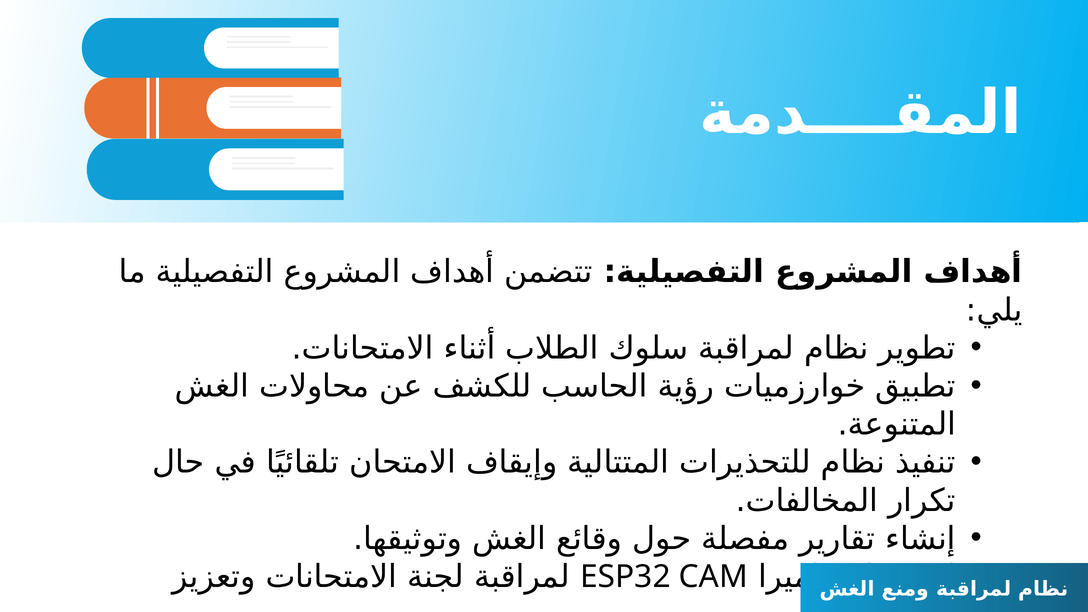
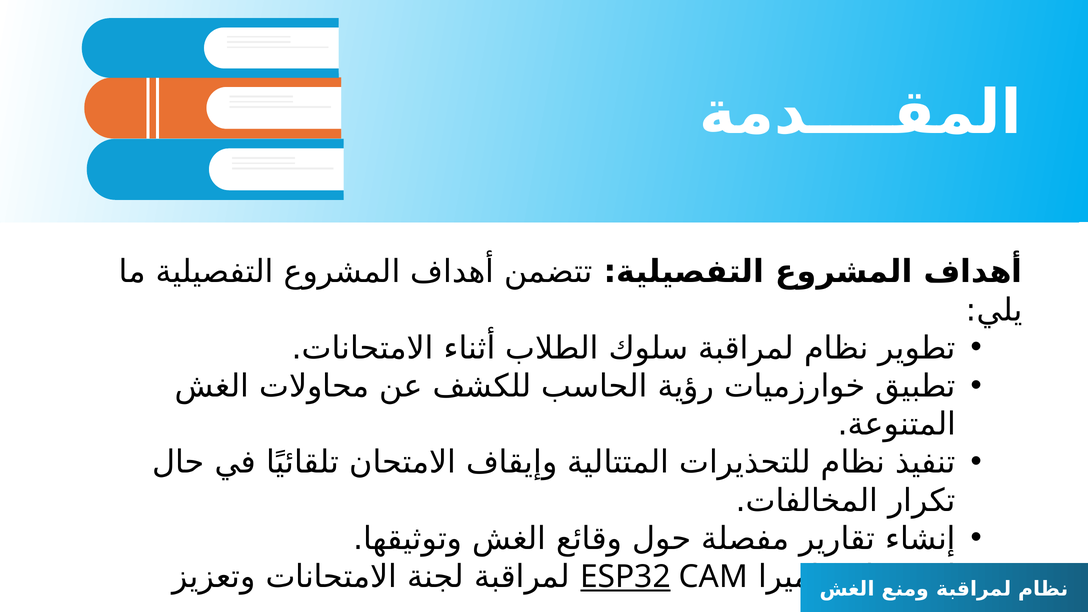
ESP32 underline: none -> present
